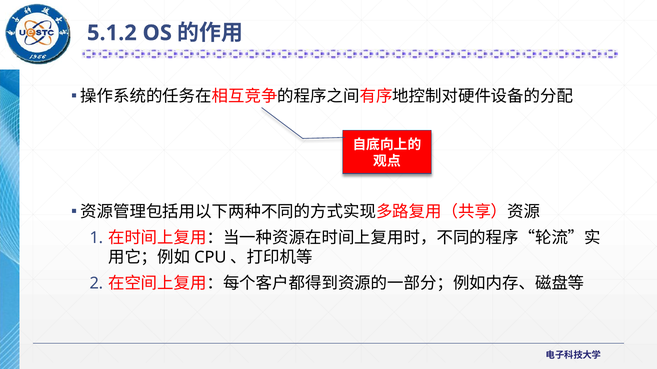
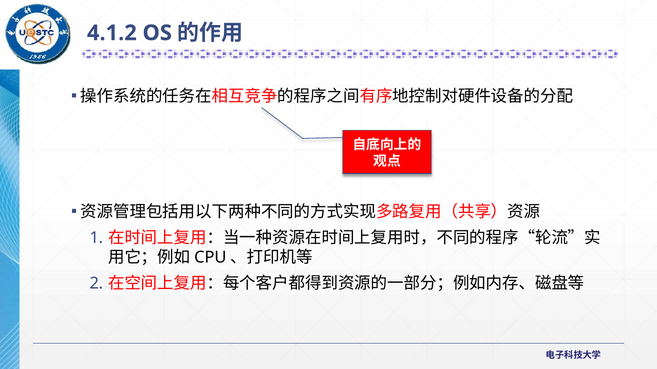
5.1.2: 5.1.2 -> 4.1.2
